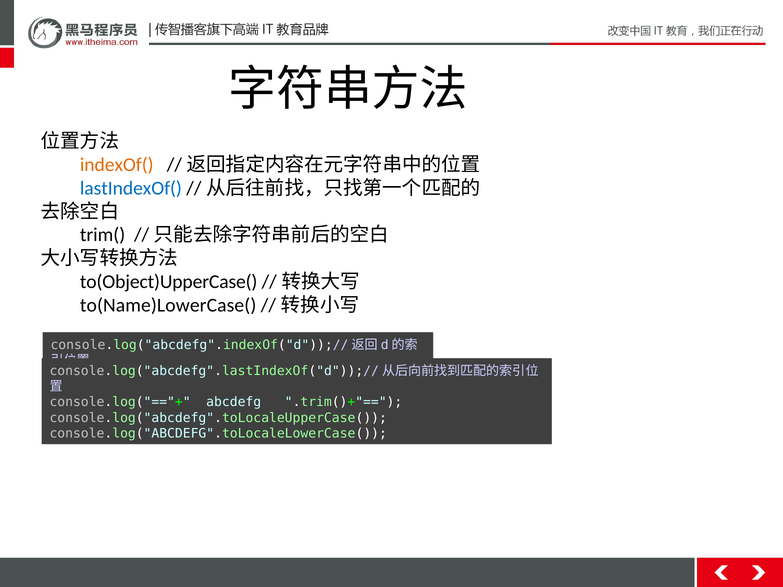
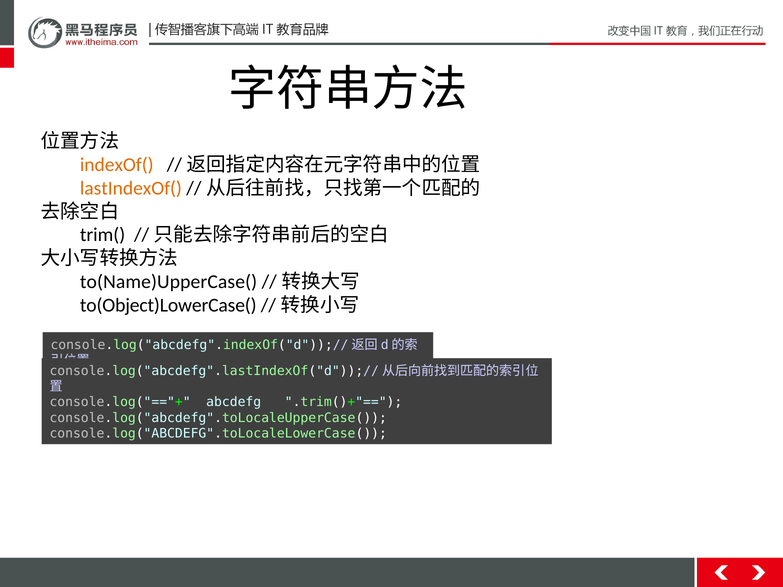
lastIndexOf( colour: blue -> orange
to(Object)UpperCase(: to(Object)UpperCase( -> to(Name)UpperCase(
to(Name)LowerCase(: to(Name)LowerCase( -> to(Object)LowerCase(
